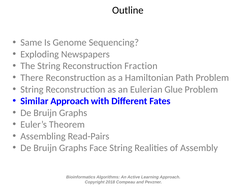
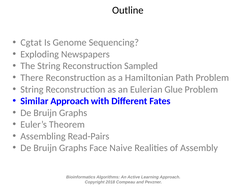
Same: Same -> Cgtat
Fraction: Fraction -> Sampled
Face String: String -> Naive
